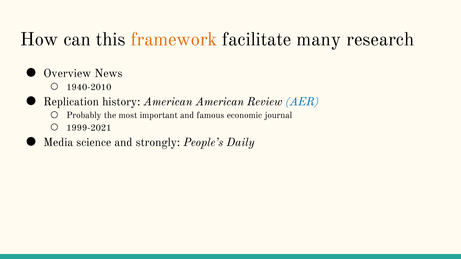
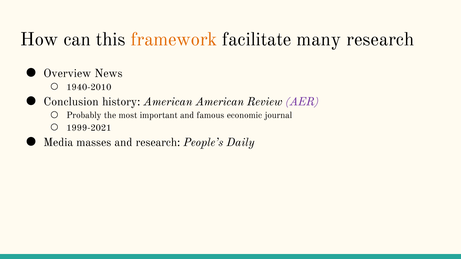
Replication: Replication -> Conclusion
AER colour: blue -> purple
science: science -> masses
and strongly: strongly -> research
